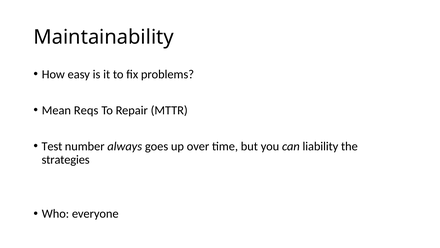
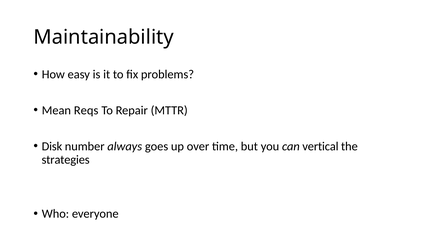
Test: Test -> Disk
liability: liability -> vertical
